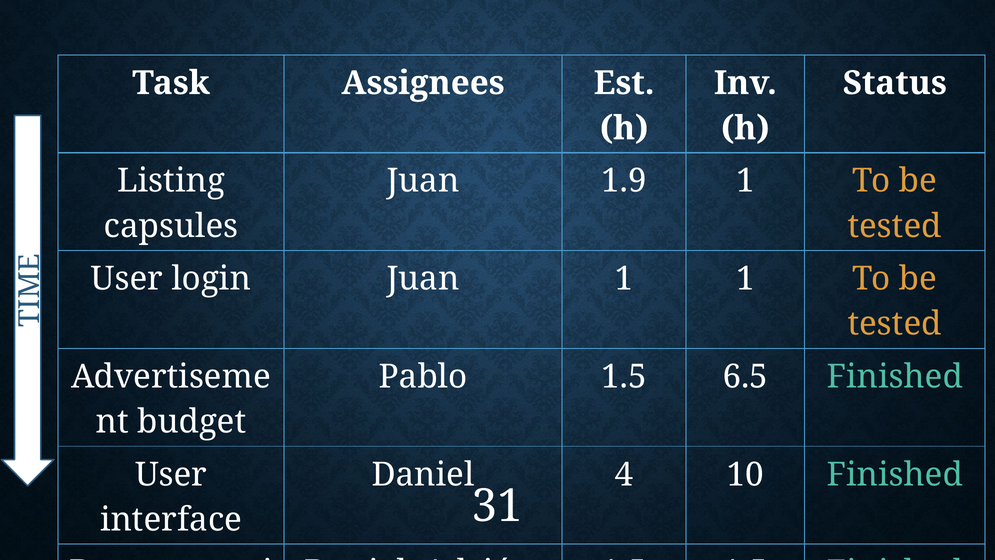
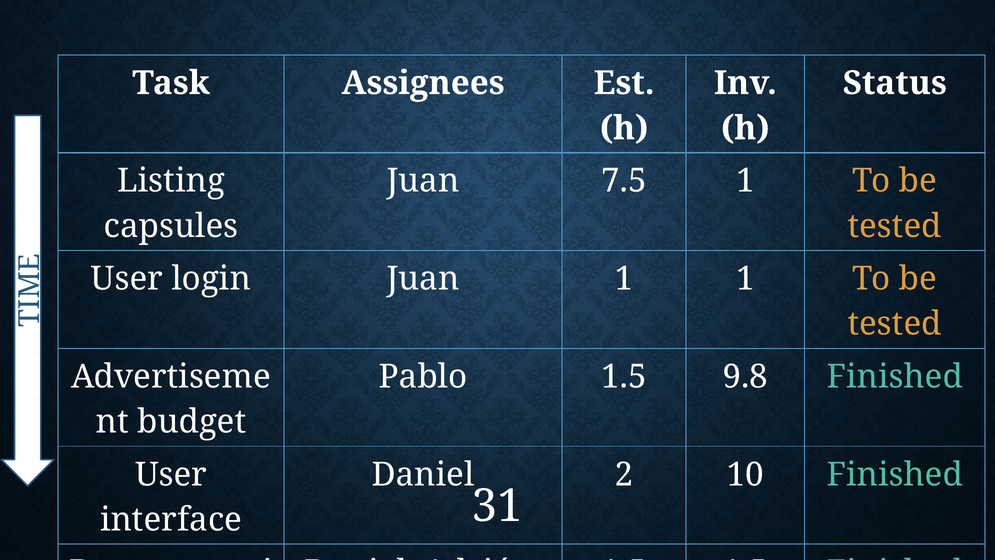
1.9: 1.9 -> 7.5
6.5: 6.5 -> 9.8
Daniel 4: 4 -> 2
